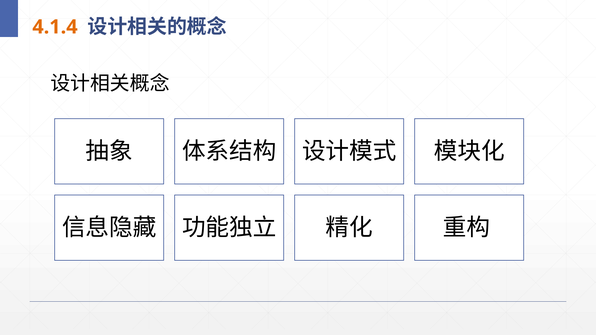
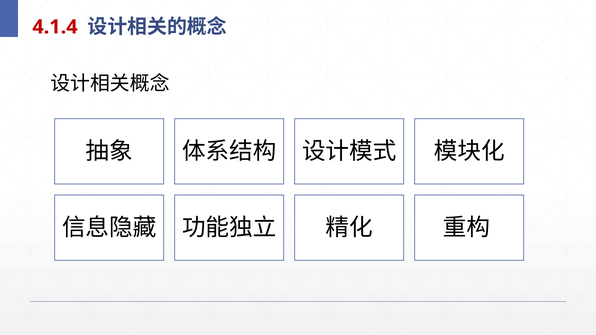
4.1.4 colour: orange -> red
